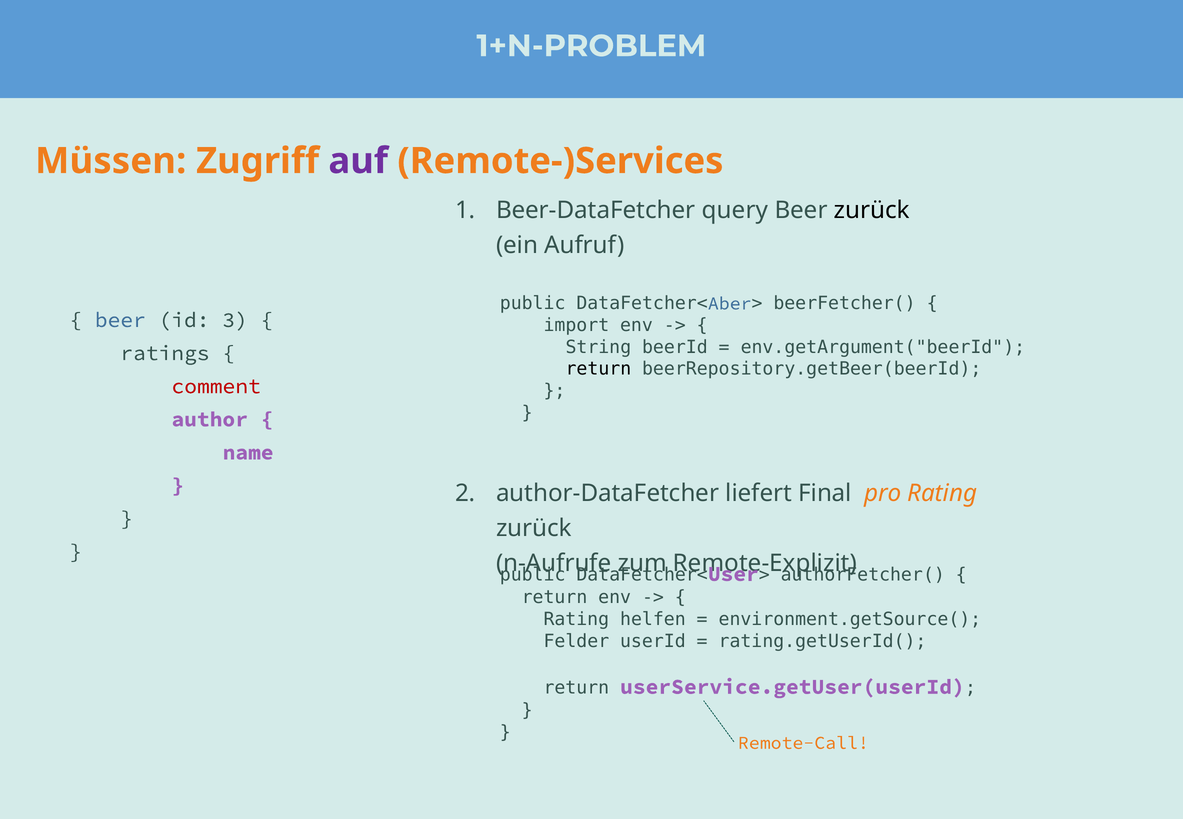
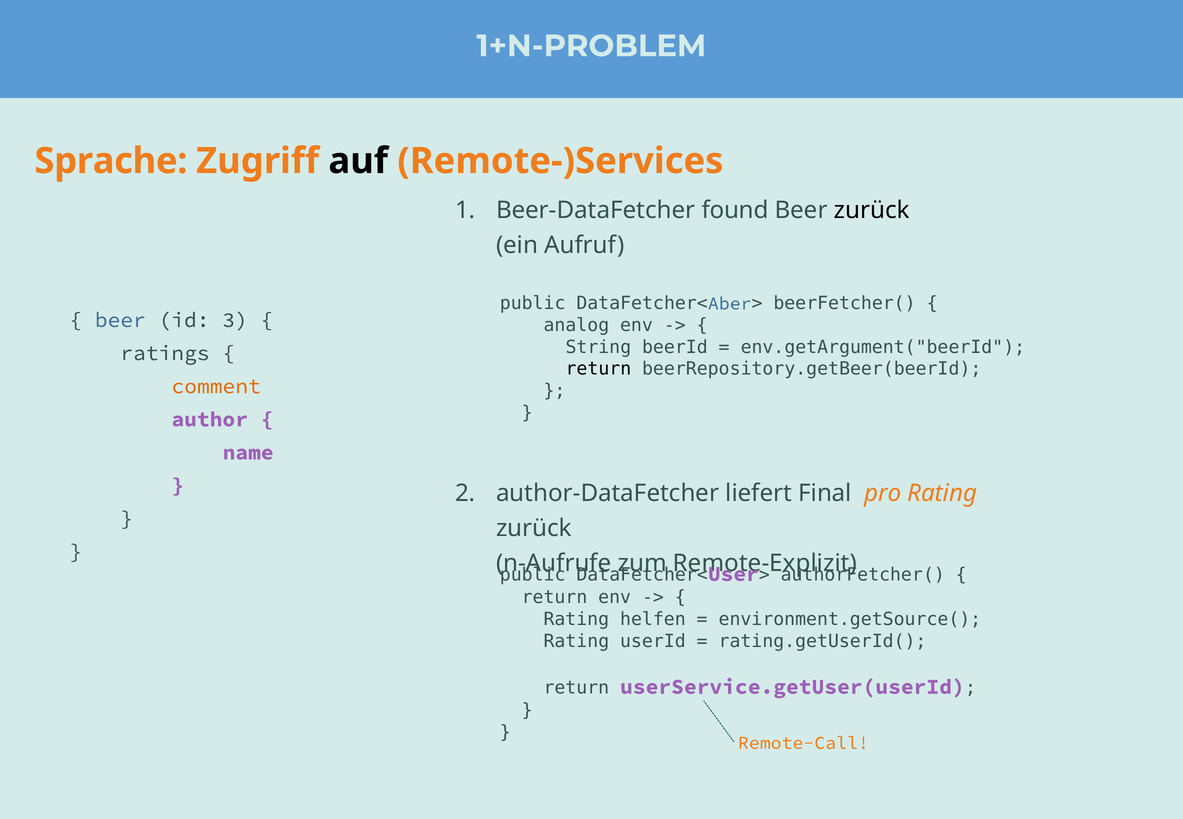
Müssen: Müssen -> Sprache
auf colour: purple -> black
query: query -> found
import: import -> analog
comment colour: red -> orange
Felder at (576, 641): Felder -> Rating
